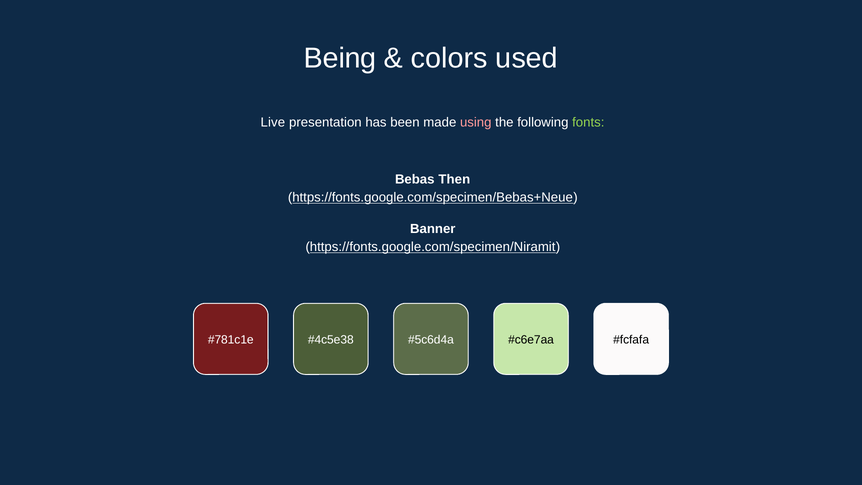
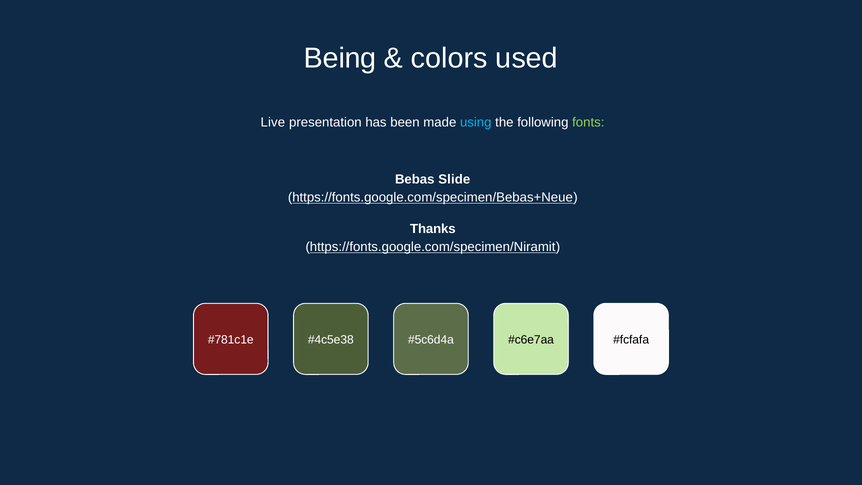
using colour: pink -> light blue
Then: Then -> Slide
Banner: Banner -> Thanks
